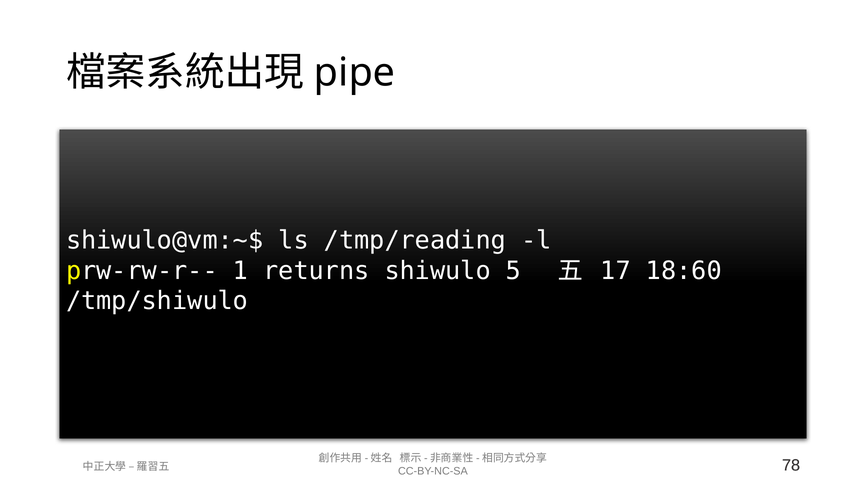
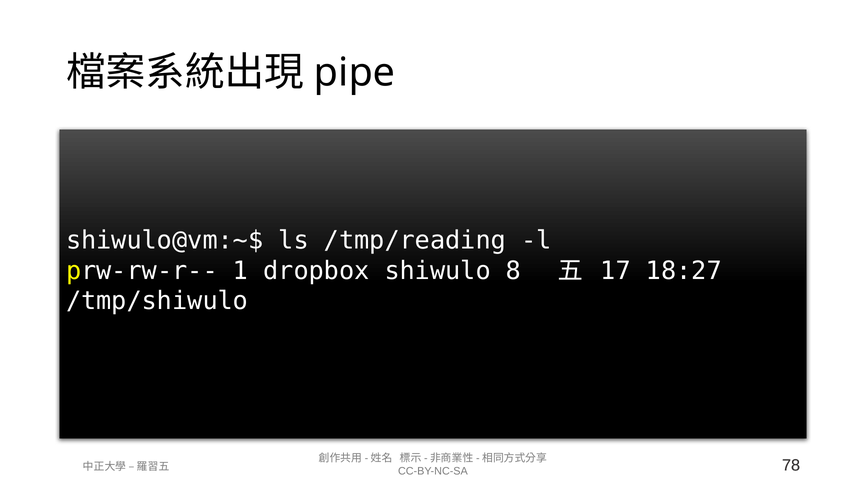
returns: returns -> dropbox
5: 5 -> 8
18:60: 18:60 -> 18:27
